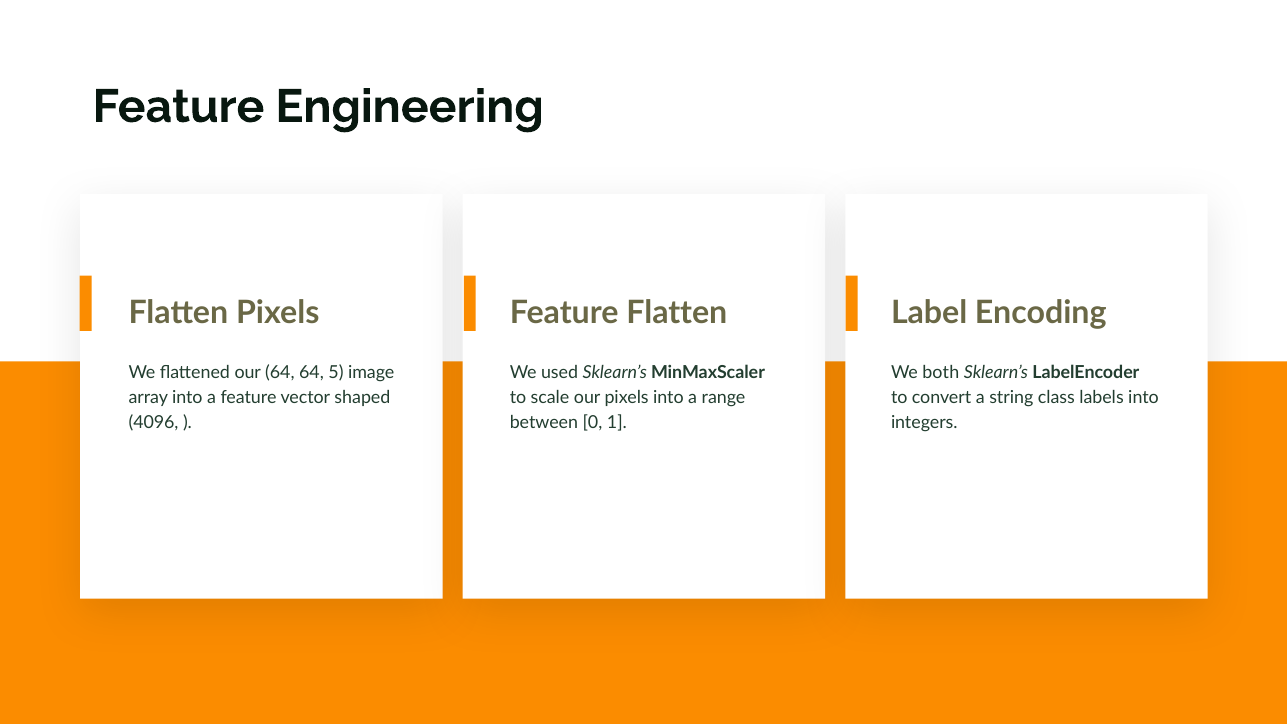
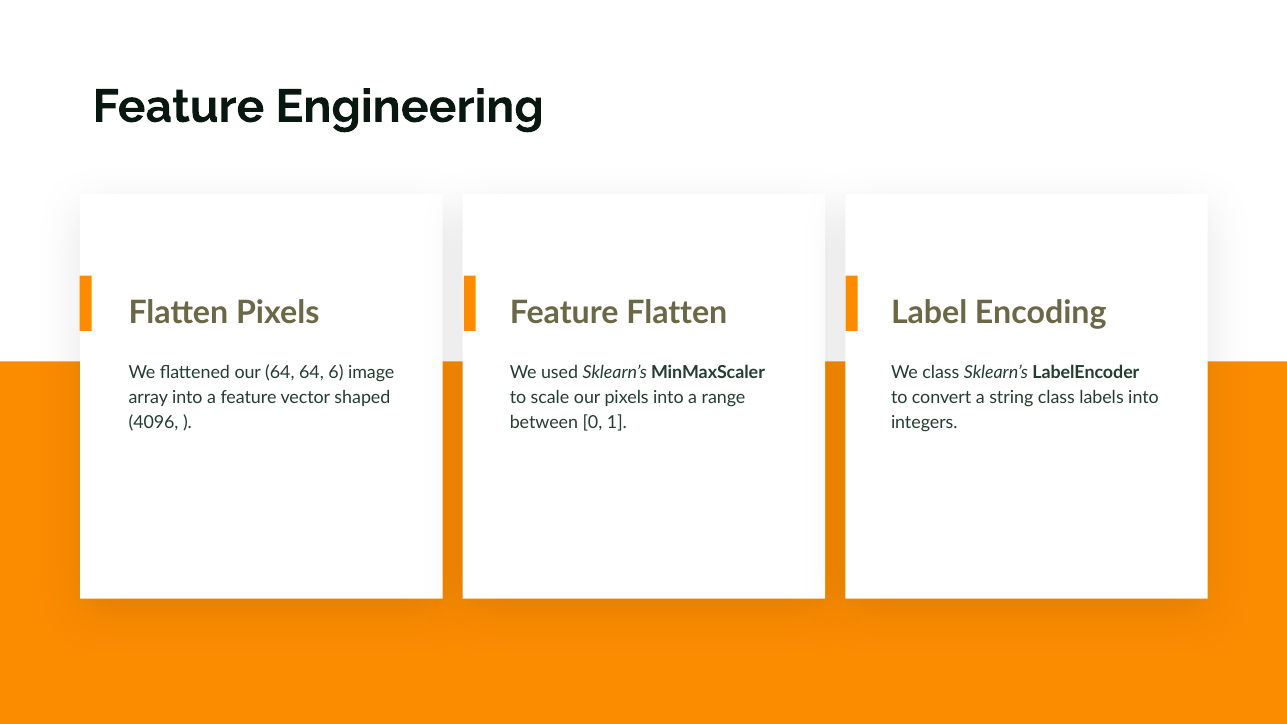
5: 5 -> 6
We both: both -> class
